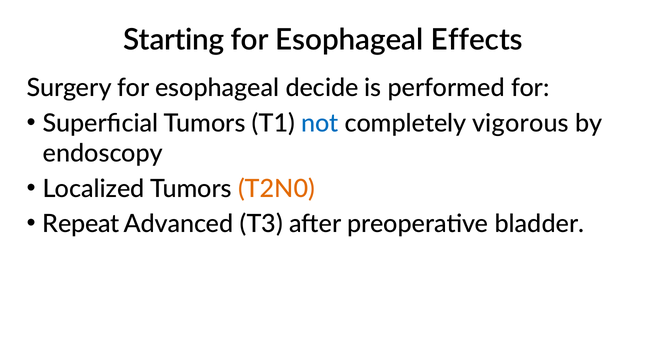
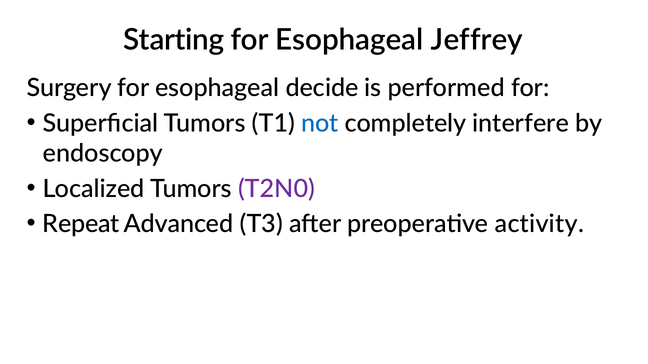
Effects: Effects -> Jeffrey
vigorous: vigorous -> interfere
T2N0 colour: orange -> purple
bladder: bladder -> activity
